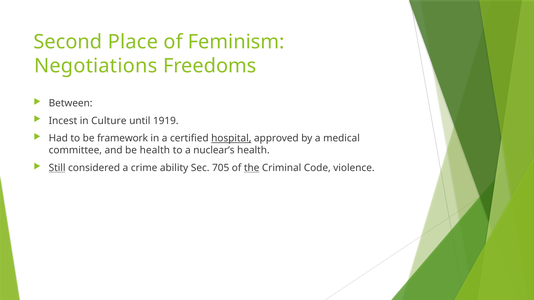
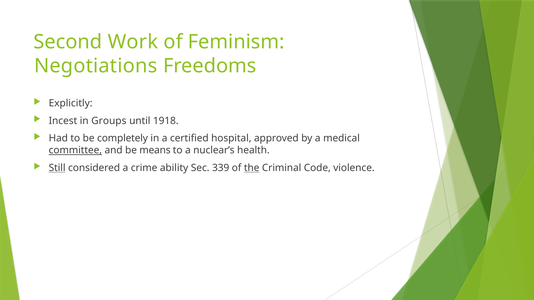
Place: Place -> Work
Between: Between -> Explicitly
Culture: Culture -> Groups
1919: 1919 -> 1918
framework: framework -> completely
hospital underline: present -> none
committee underline: none -> present
be health: health -> means
705: 705 -> 339
